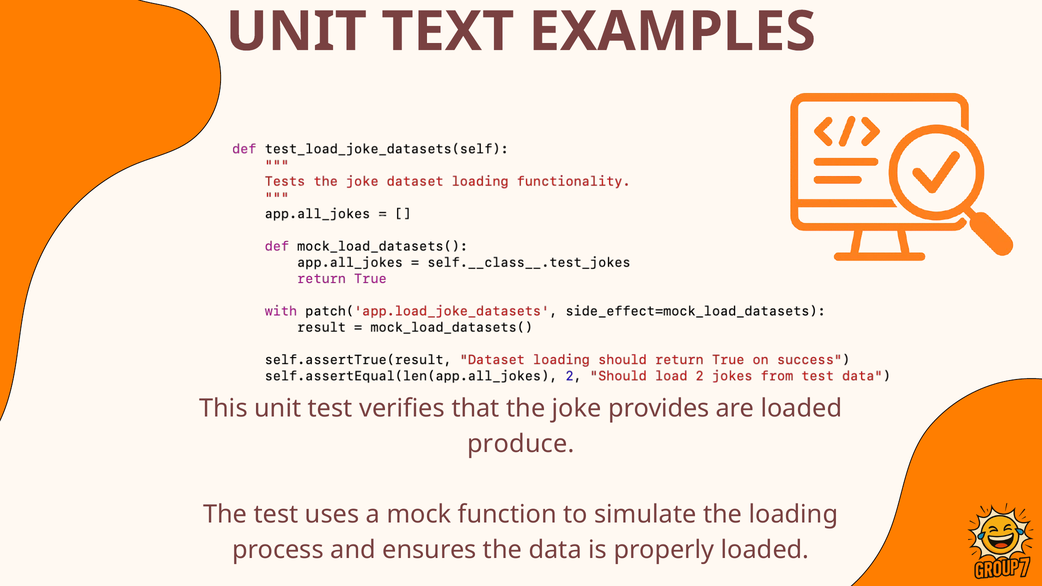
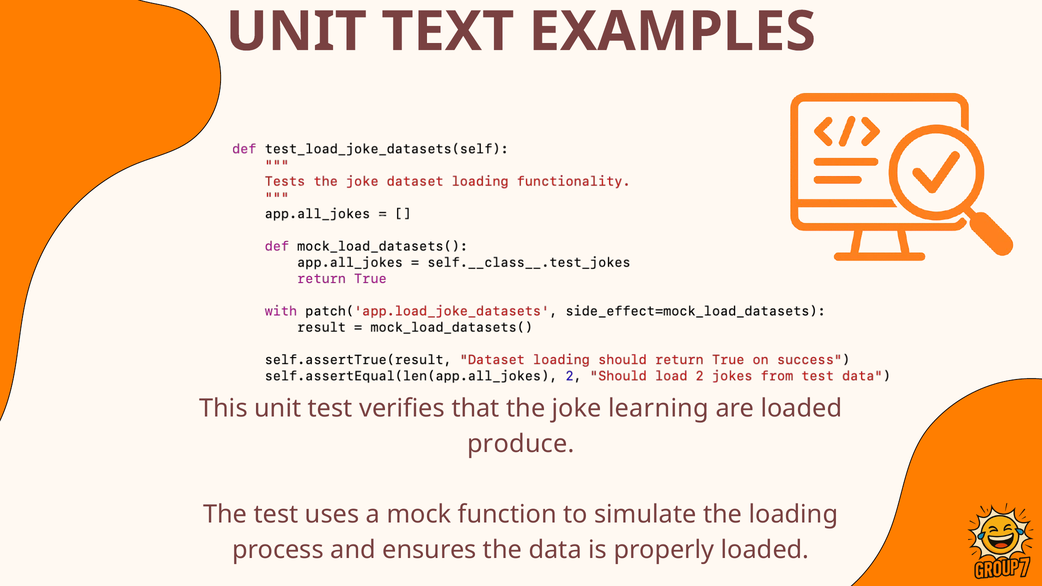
provides: provides -> learning
